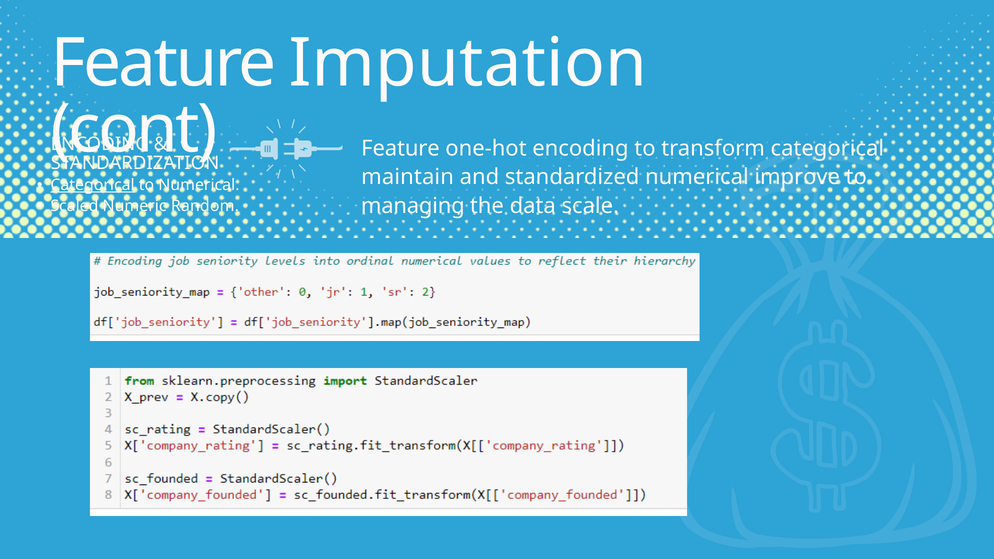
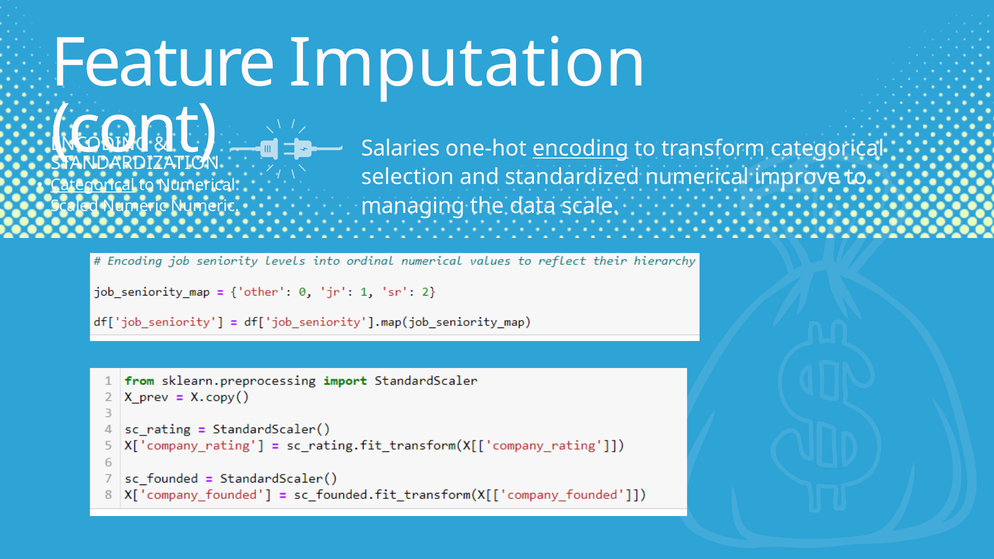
Feature at (400, 148): Feature -> Salaries
encoding at (580, 148) underline: none -> present
maintain: maintain -> selection
Numeric Random: Random -> Numeric
